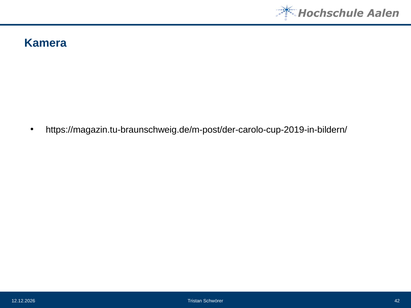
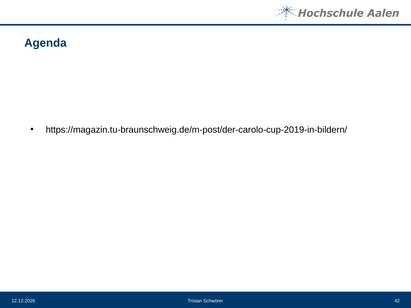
Kamera: Kamera -> Agenda
